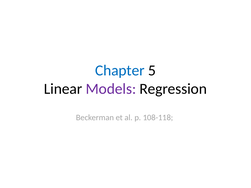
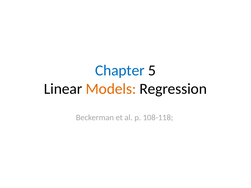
Models colour: purple -> orange
